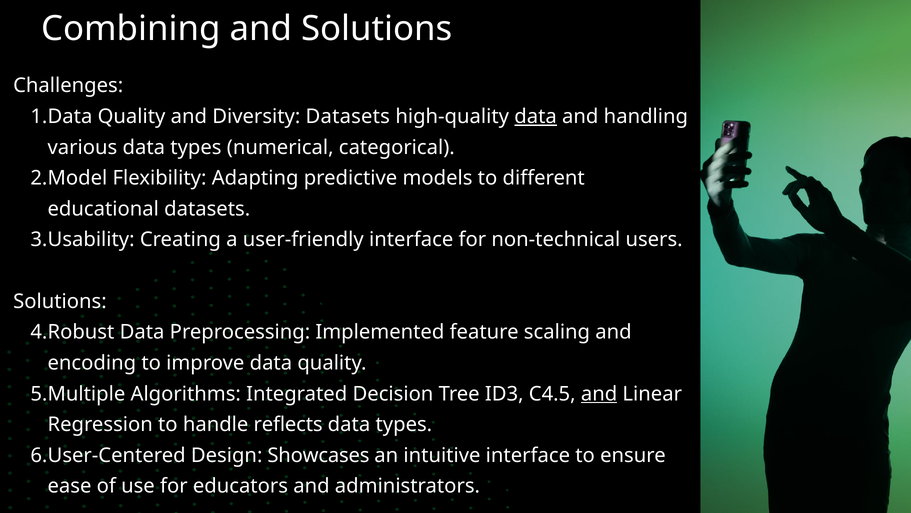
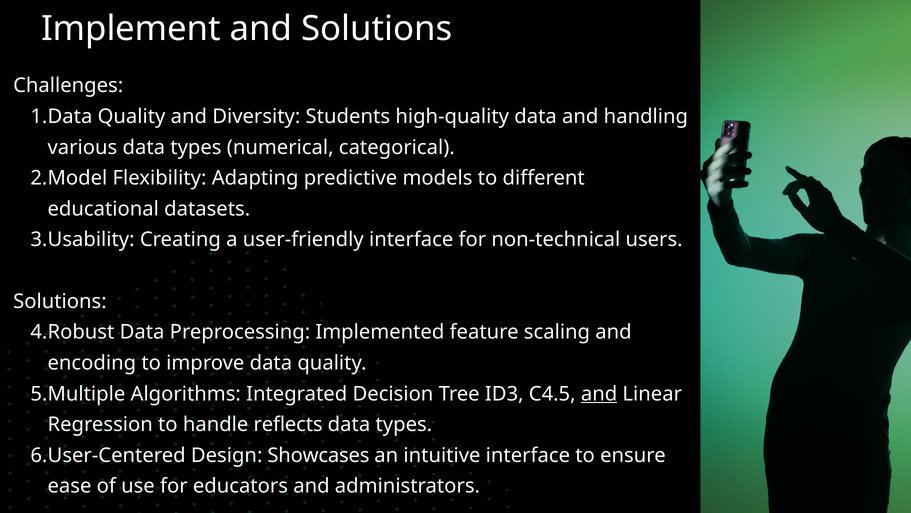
Combining: Combining -> Implement
Diversity Datasets: Datasets -> Students
data at (536, 116) underline: present -> none
